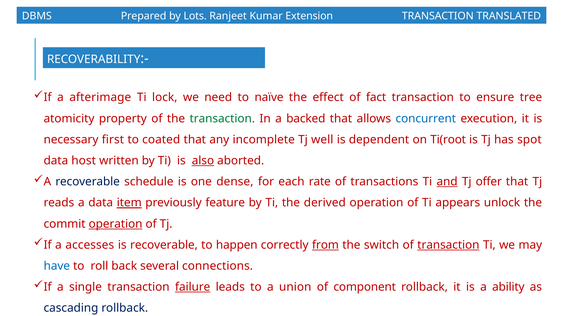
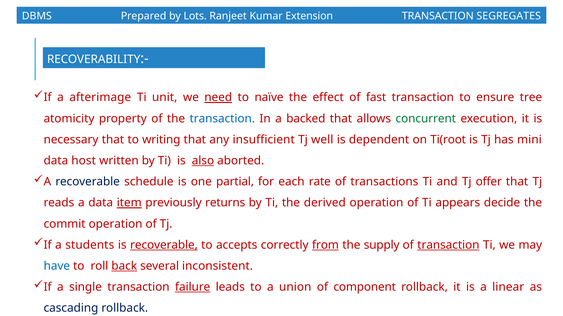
TRANSLATED: TRANSLATED -> SEGREGATES
lock: lock -> unit
need underline: none -> present
fact: fact -> fast
transaction at (222, 119) colour: green -> blue
concurrent colour: blue -> green
necessary first: first -> that
coated: coated -> writing
incomplete: incomplete -> insufficient
spot: spot -> mini
dense: dense -> partial
and at (447, 182) underline: present -> none
feature: feature -> returns
unlock: unlock -> decide
operation at (116, 224) underline: present -> none
accesses: accesses -> students
recoverable at (164, 245) underline: none -> present
happen: happen -> accepts
switch: switch -> supply
back underline: none -> present
connections: connections -> inconsistent
ability: ability -> linear
